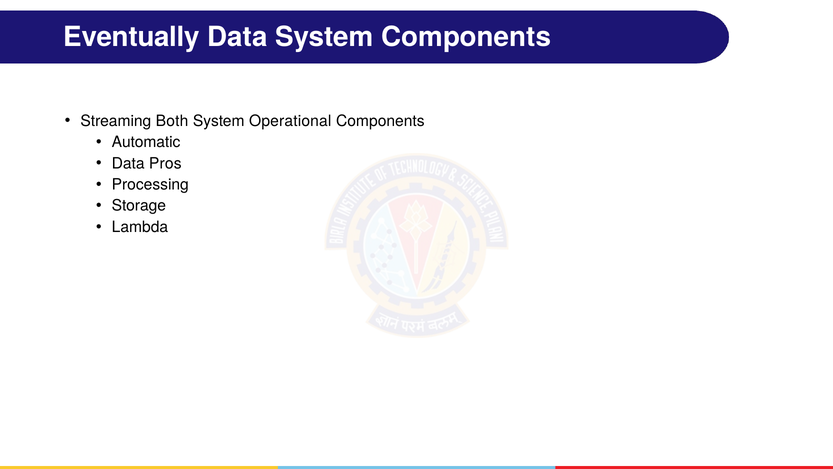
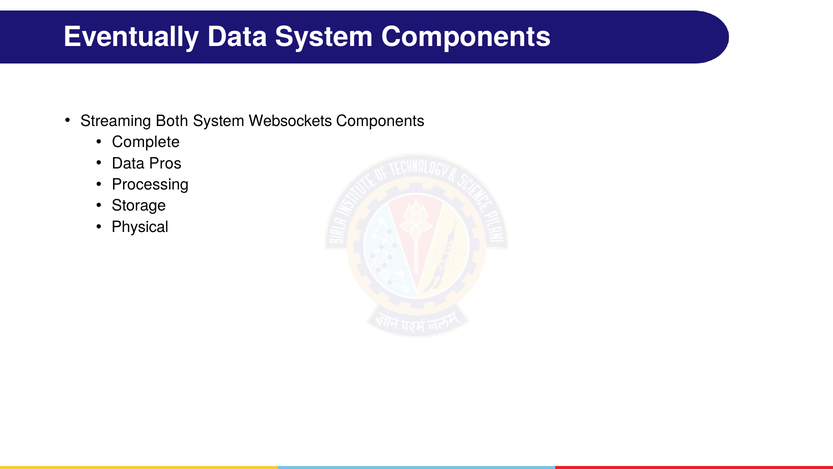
Operational: Operational -> Websockets
Automatic: Automatic -> Complete
Lambda: Lambda -> Physical
